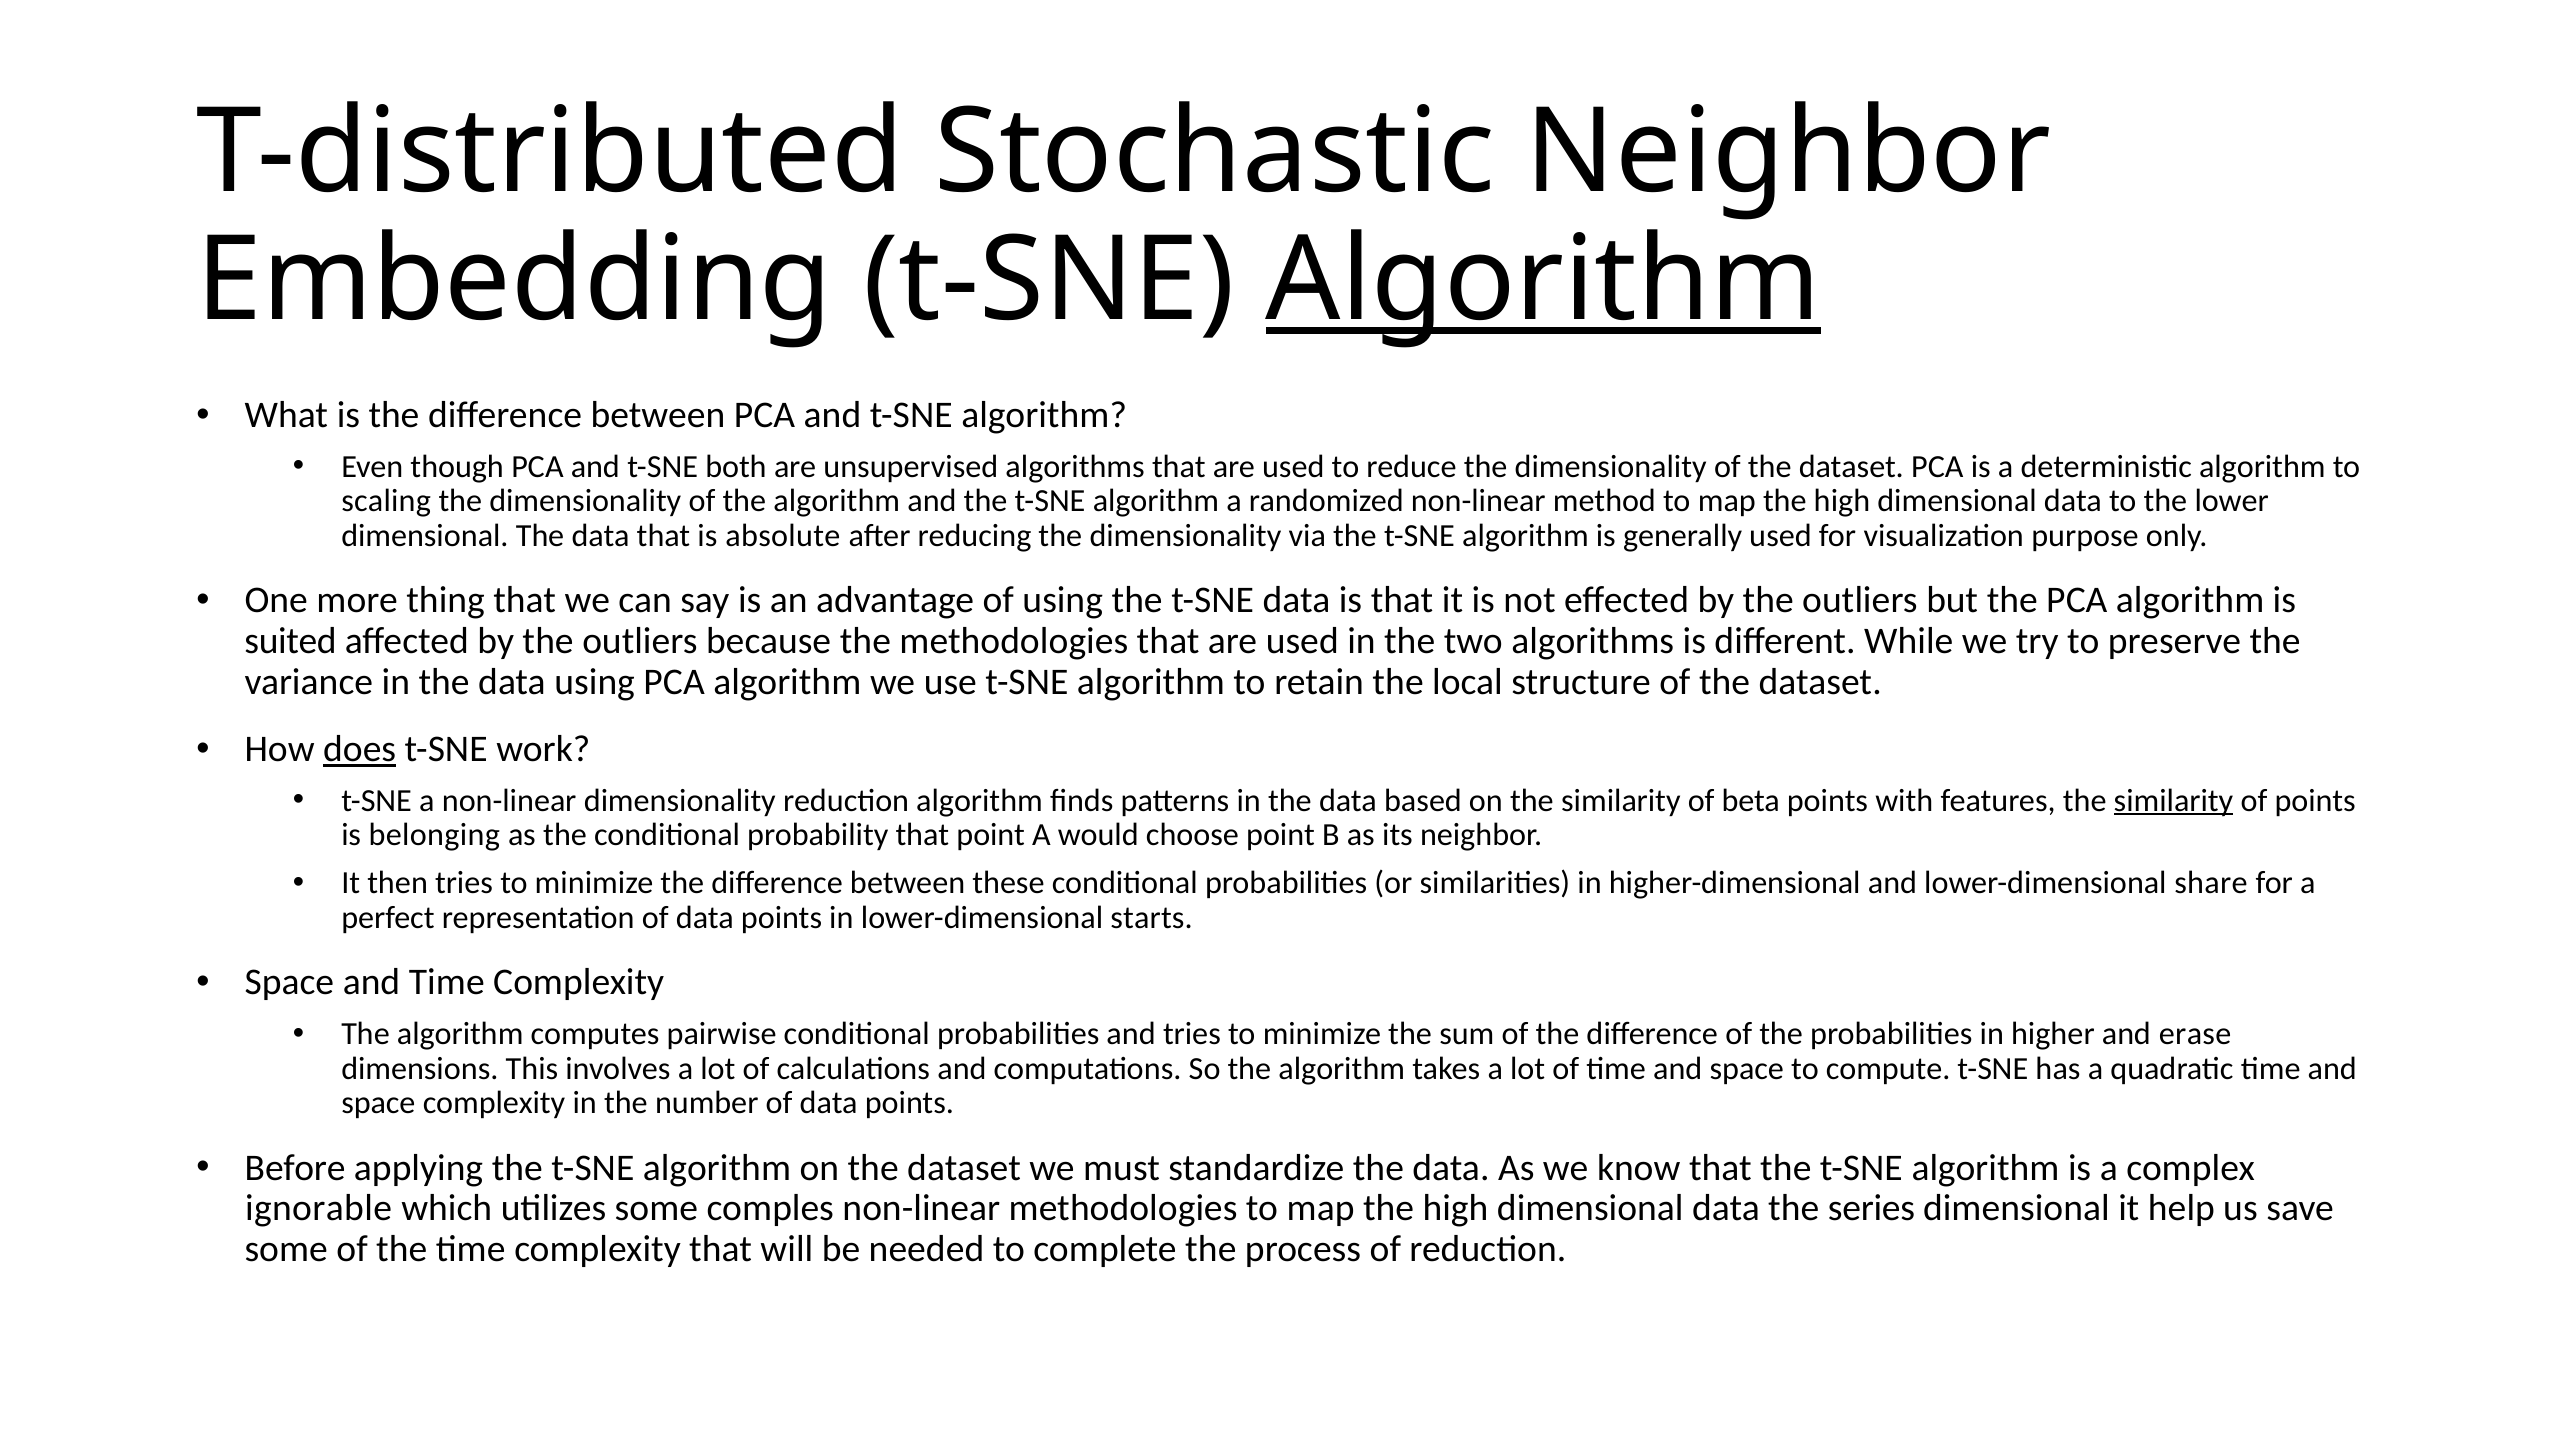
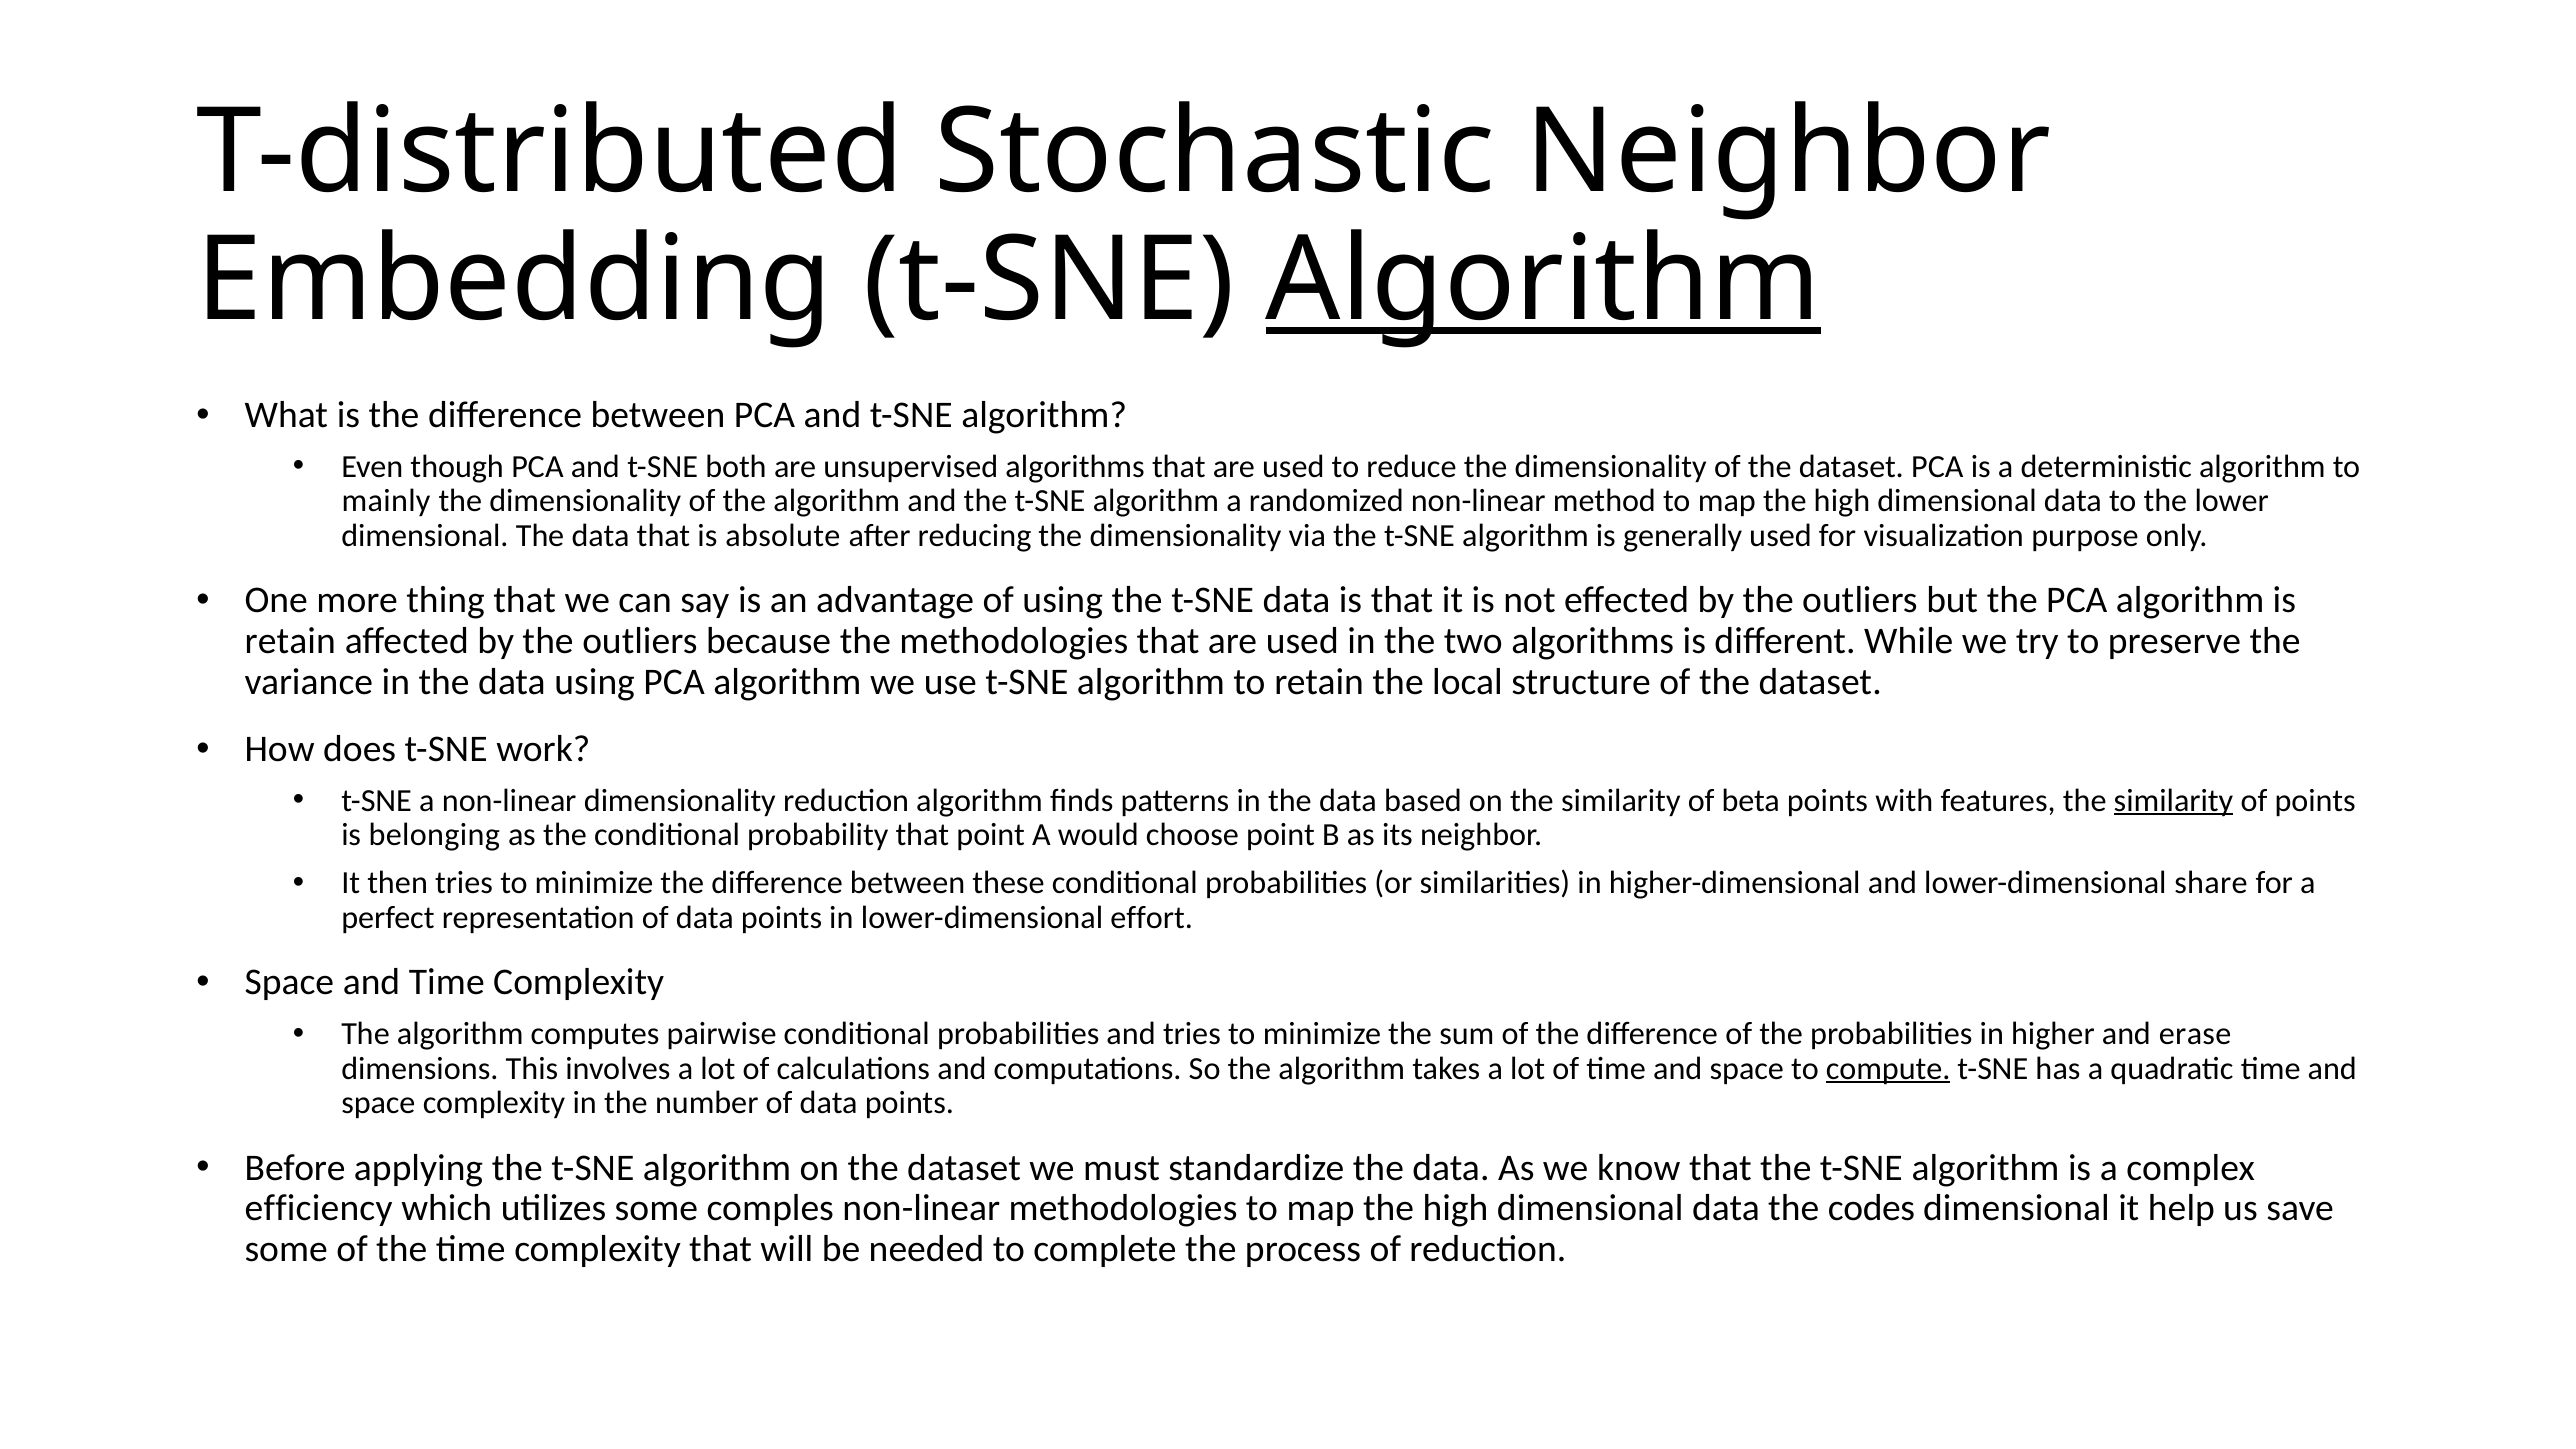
scaling: scaling -> mainly
suited at (291, 641): suited -> retain
does underline: present -> none
starts: starts -> effort
compute underline: none -> present
ignorable: ignorable -> efficiency
series: series -> codes
